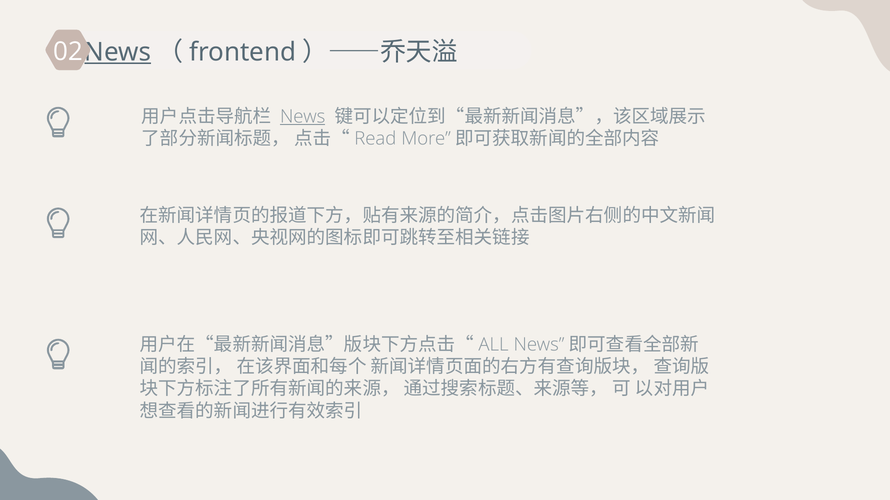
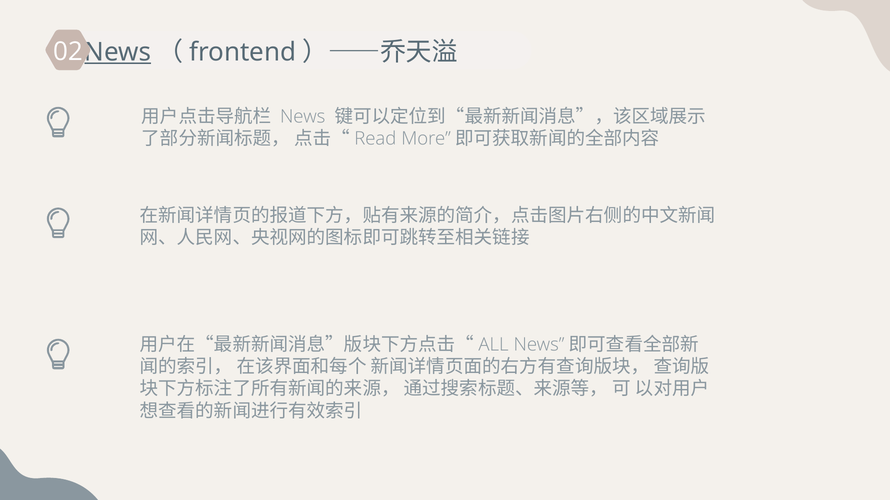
News at (303, 117) underline: present -> none
